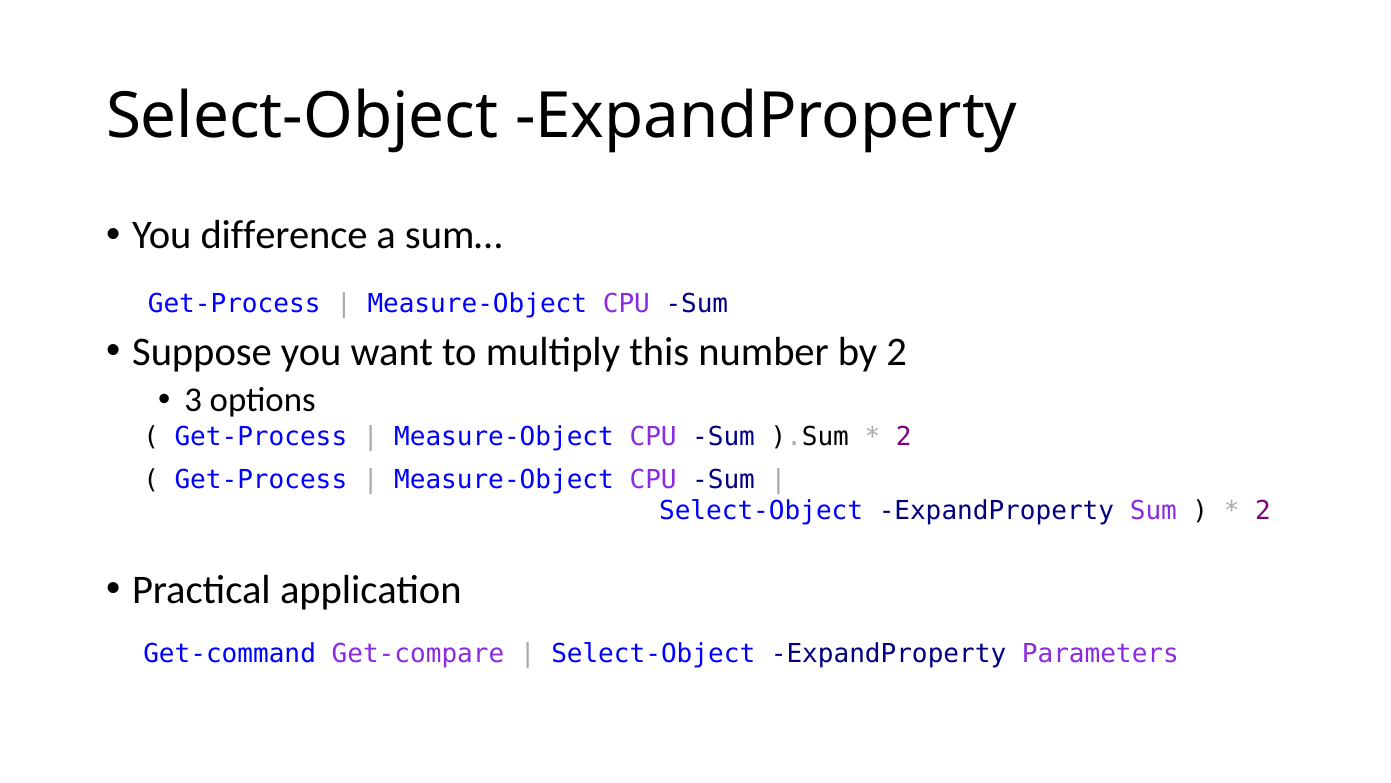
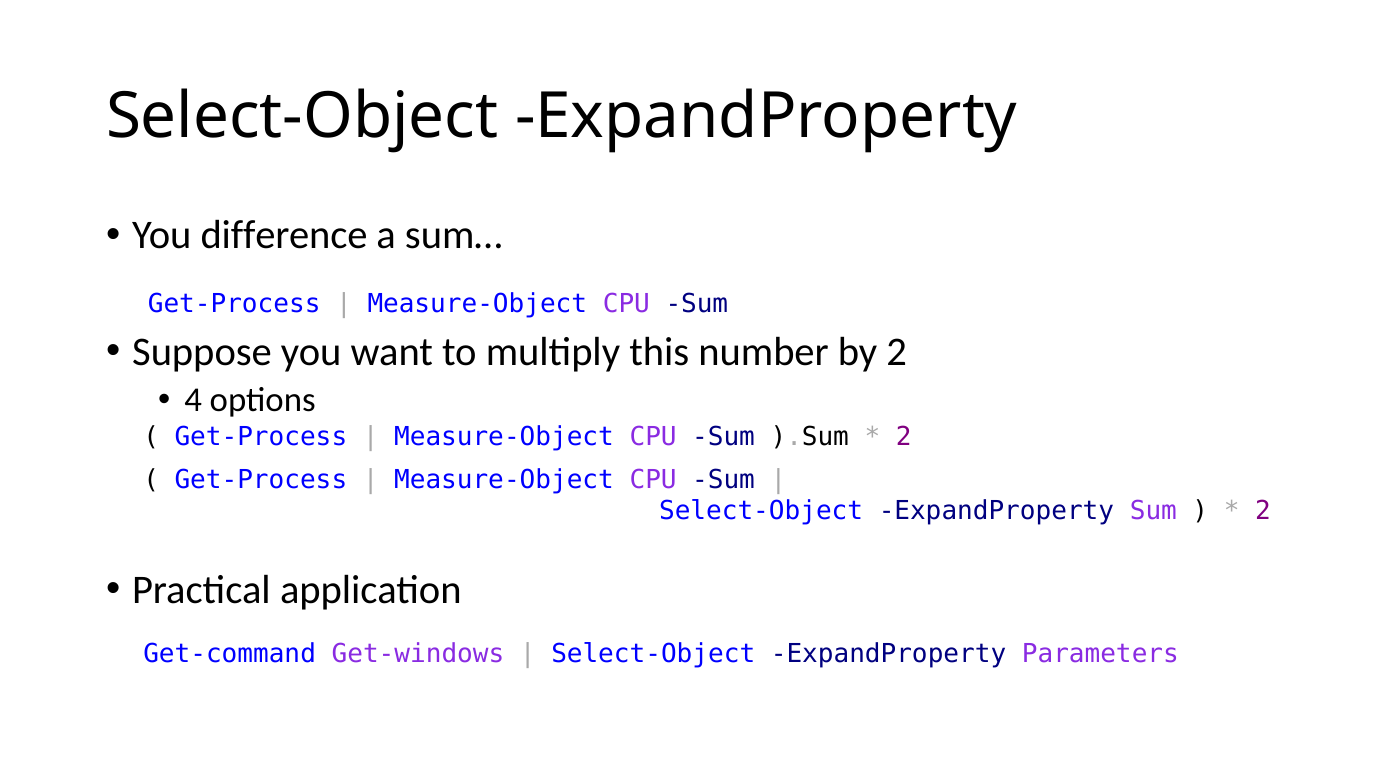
3: 3 -> 4
Get-compare: Get-compare -> Get-windows
